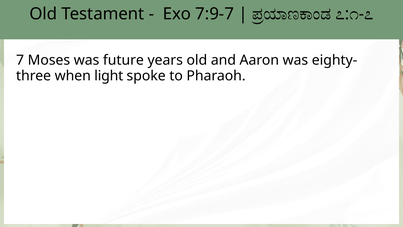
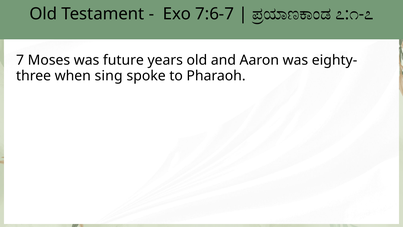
7:9-7: 7:9-7 -> 7:6-7
light: light -> sing
